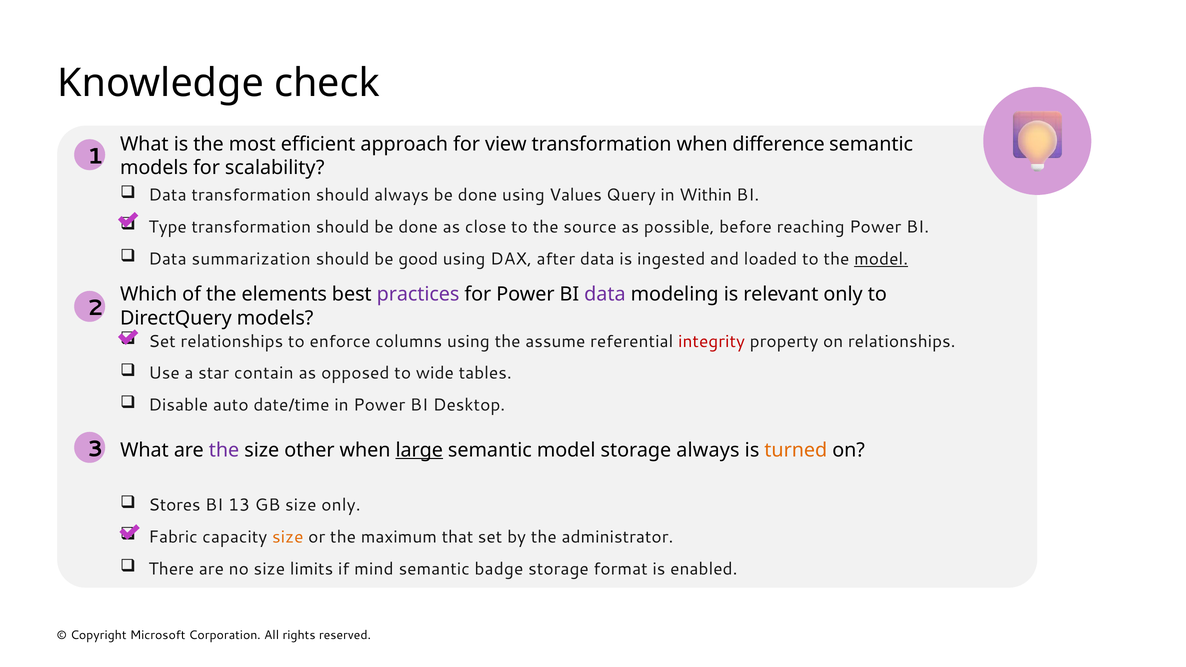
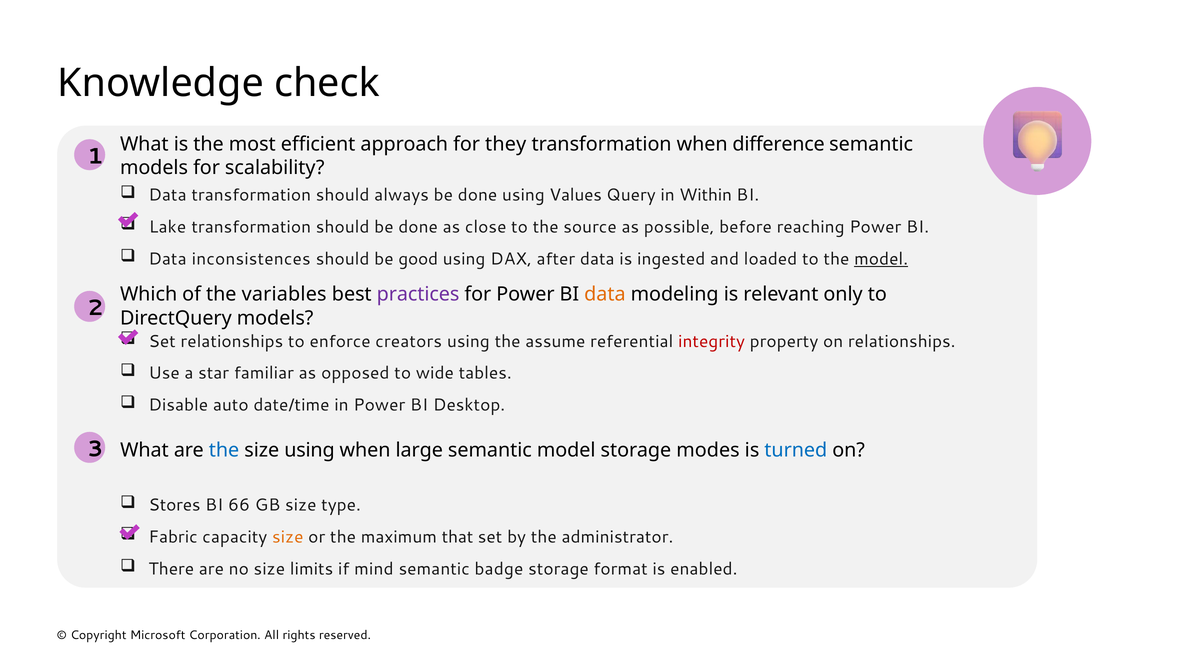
view: view -> they
Type: Type -> Lake
summarization: summarization -> inconsistences
elements: elements -> variables
data at (605, 294) colour: purple -> orange
columns: columns -> creators
contain: contain -> familiar
the at (224, 450) colour: purple -> blue
size other: other -> using
large underline: present -> none
storage always: always -> modes
turned colour: orange -> blue
13: 13 -> 66
size only: only -> type
